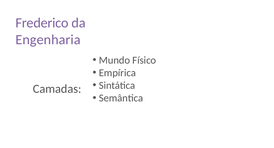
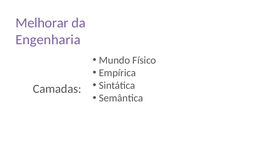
Frederico: Frederico -> Melhorar
